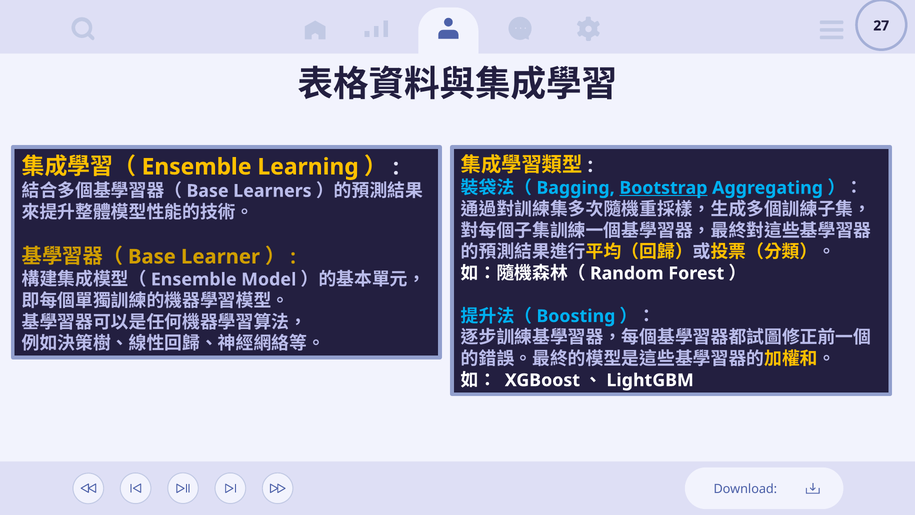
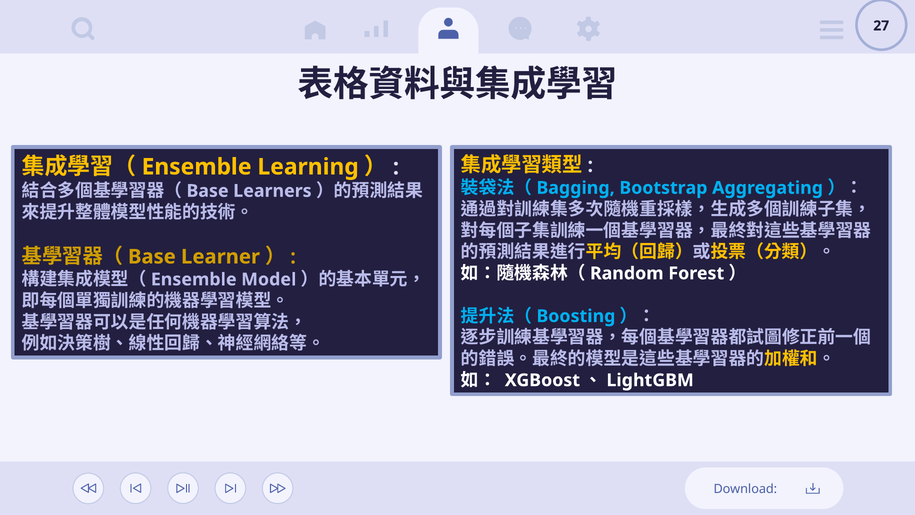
Bootstrap underline: present -> none
